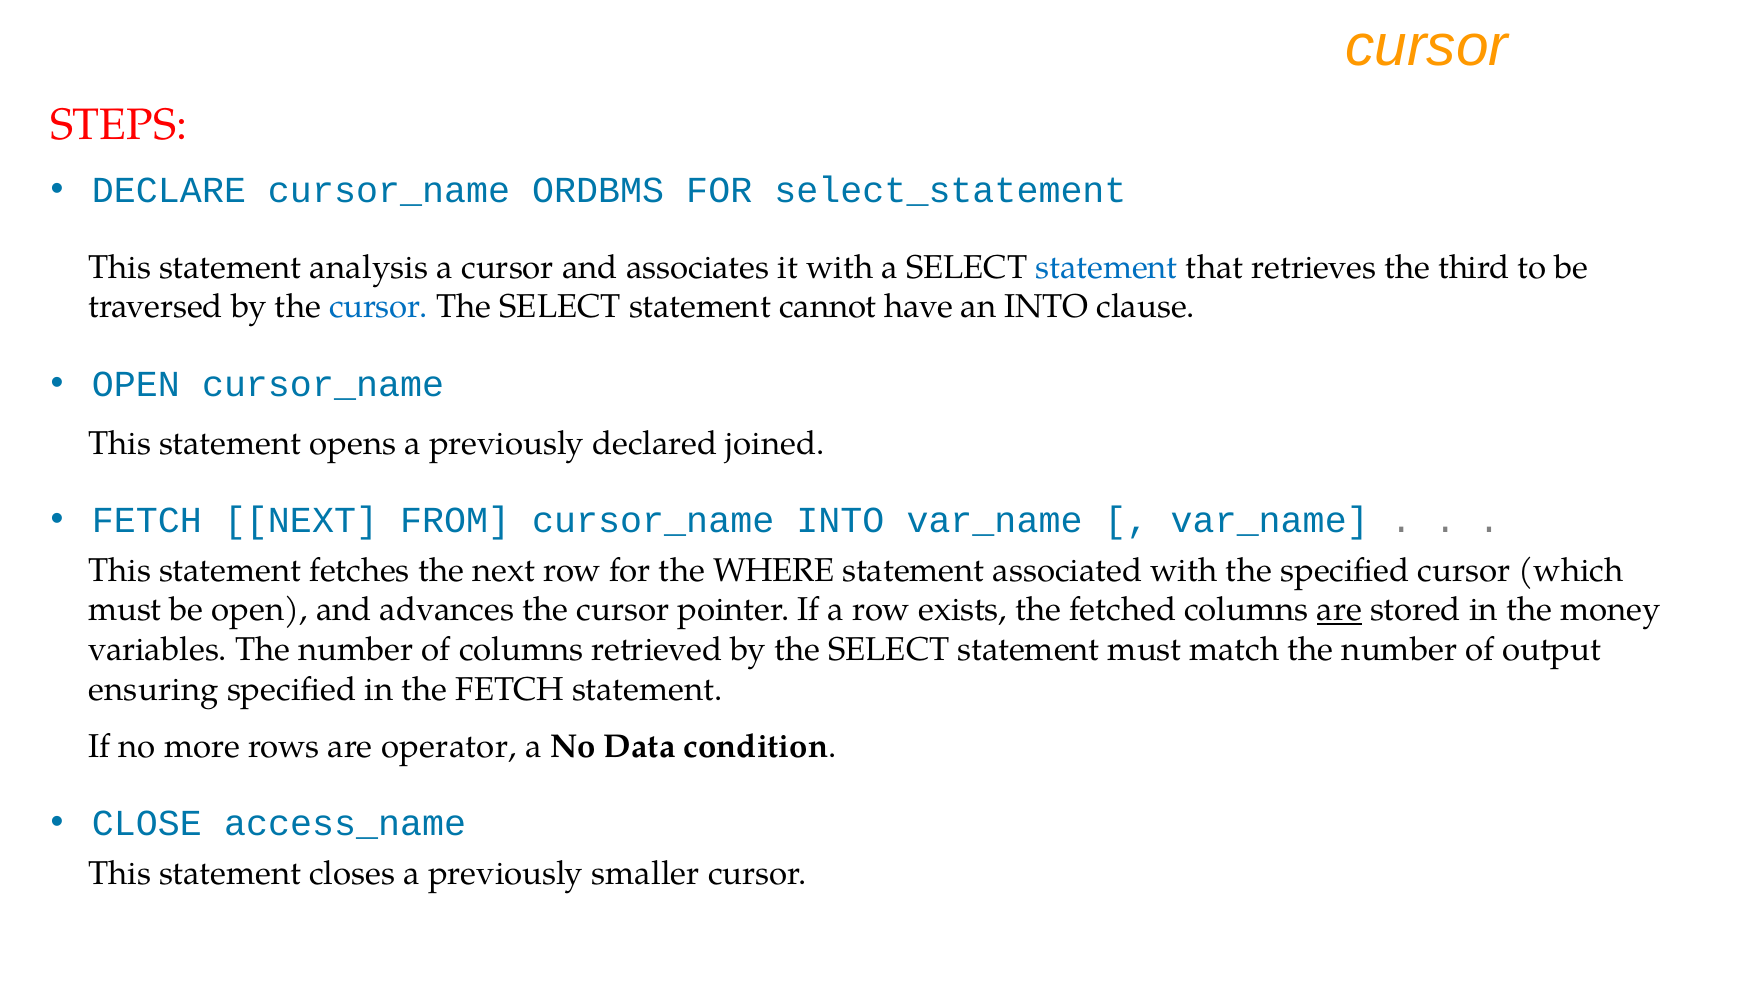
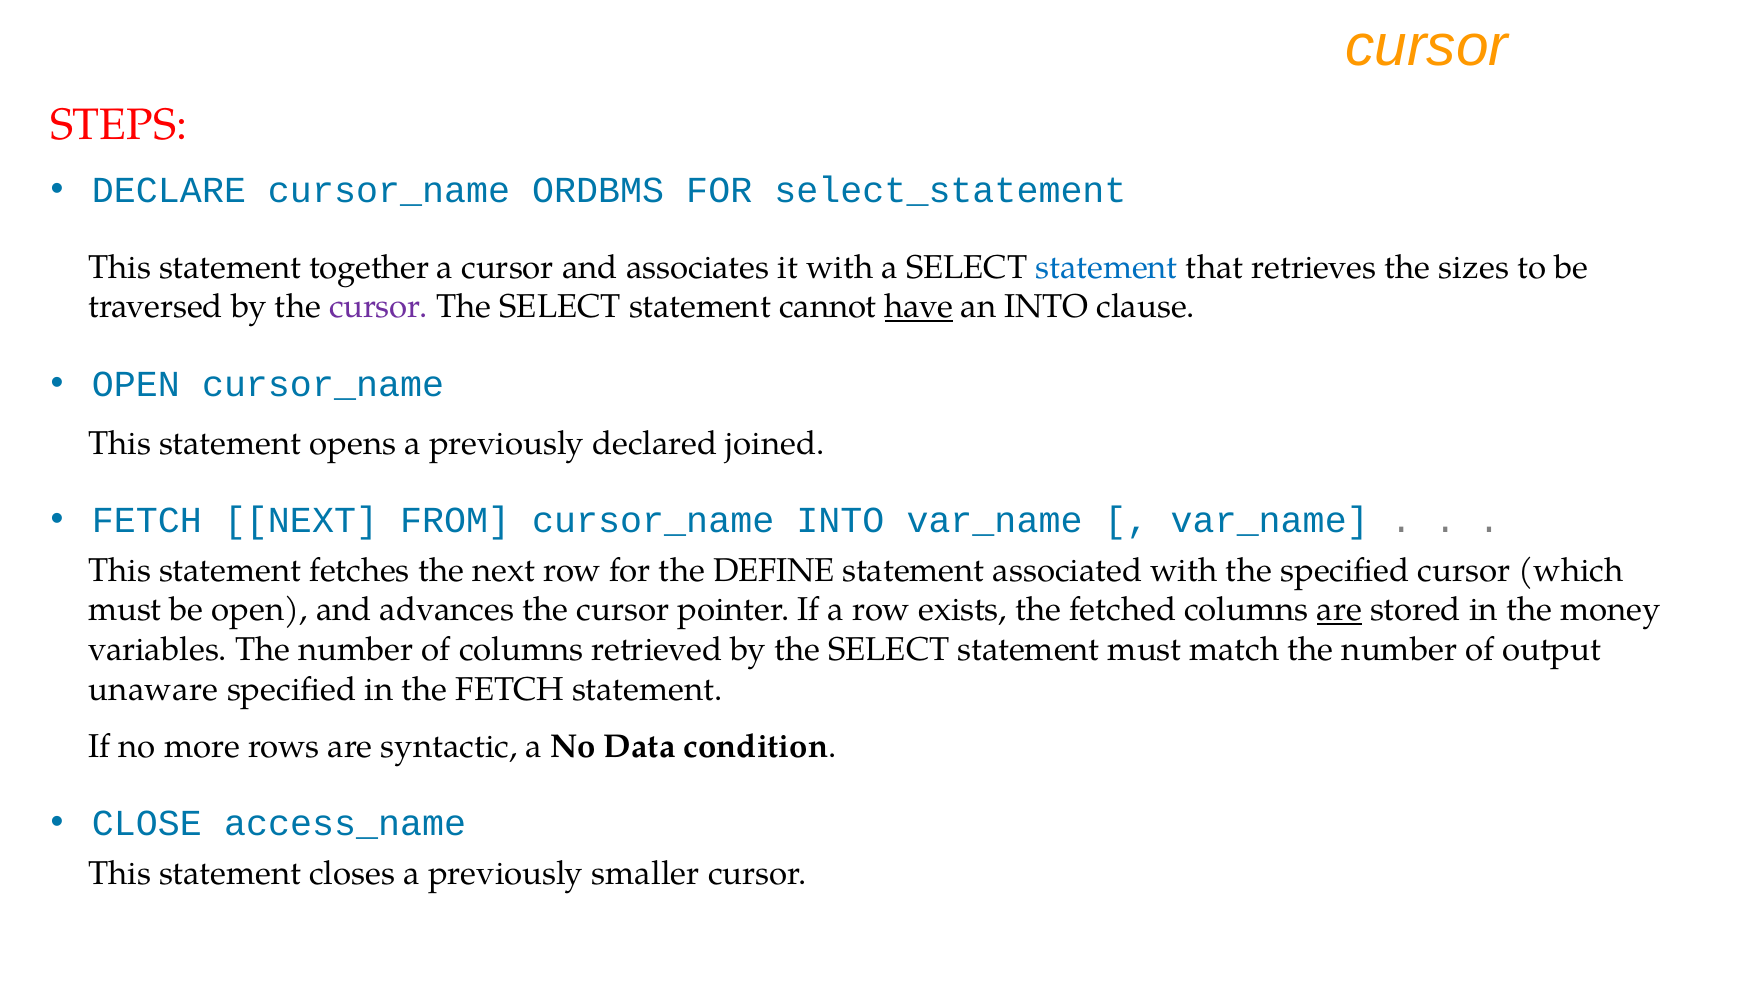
analysis: analysis -> together
third: third -> sizes
cursor at (379, 307) colour: blue -> purple
have underline: none -> present
WHERE: WHERE -> DEFINE
ensuring: ensuring -> unaware
operator: operator -> syntactic
